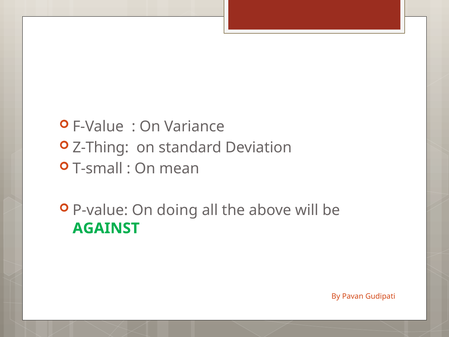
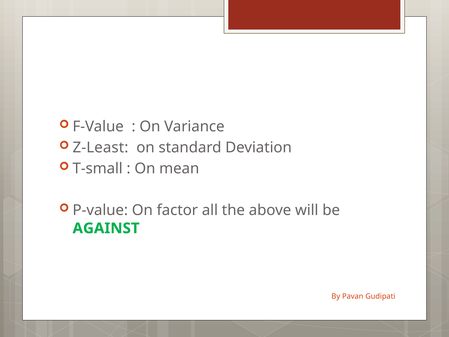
Z-Thing: Z-Thing -> Z-Least
doing: doing -> factor
